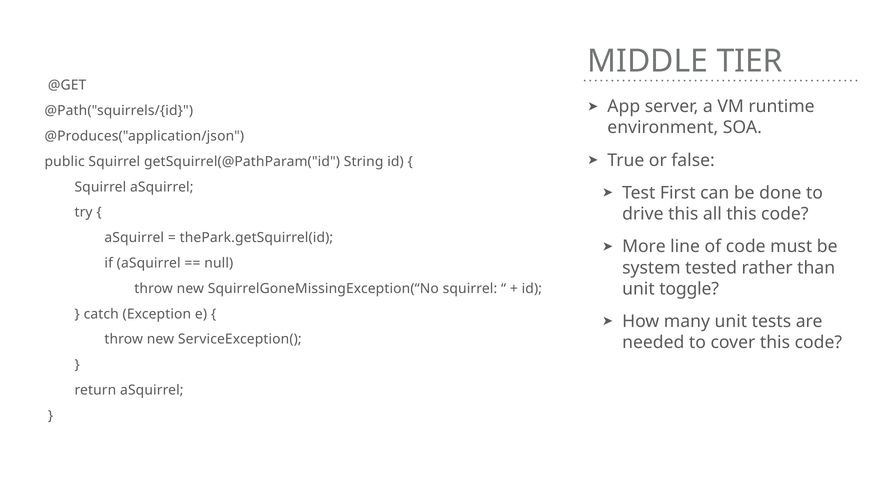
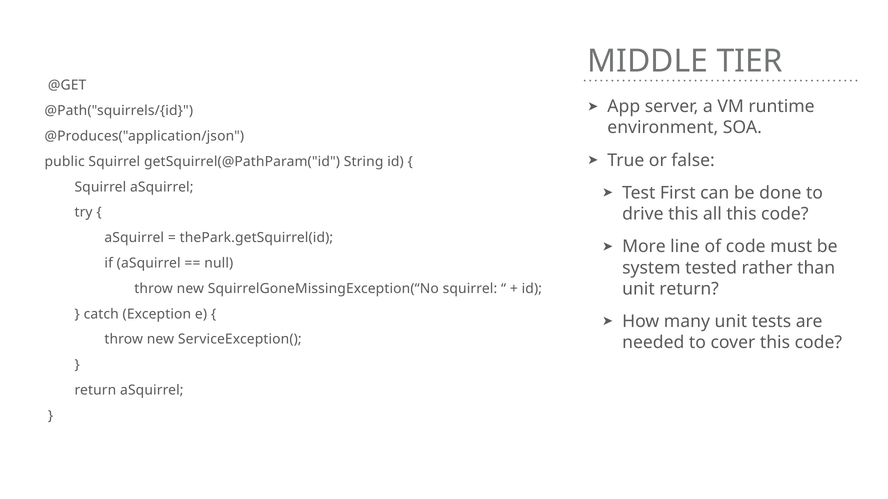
unit toggle: toggle -> return
